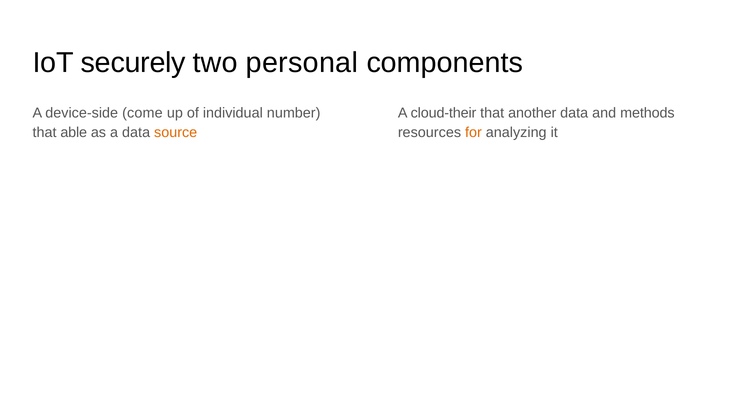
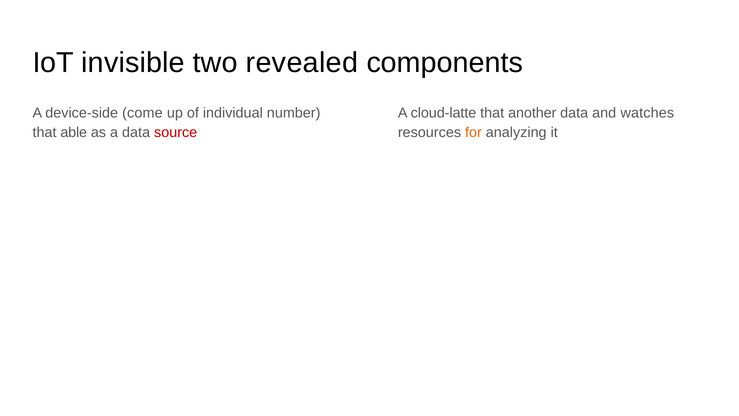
securely: securely -> invisible
personal: personal -> revealed
cloud-their: cloud-their -> cloud-latte
methods: methods -> watches
source colour: orange -> red
